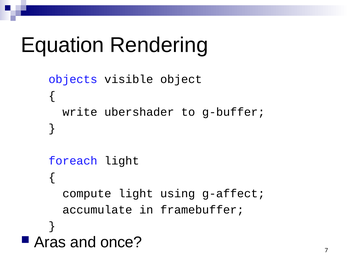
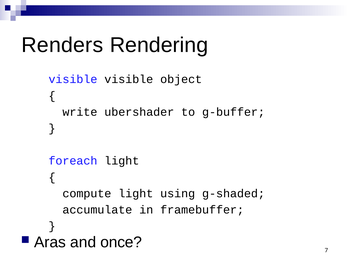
Equation: Equation -> Renders
objects at (73, 79): objects -> visible
g-affect: g-affect -> g-shaded
